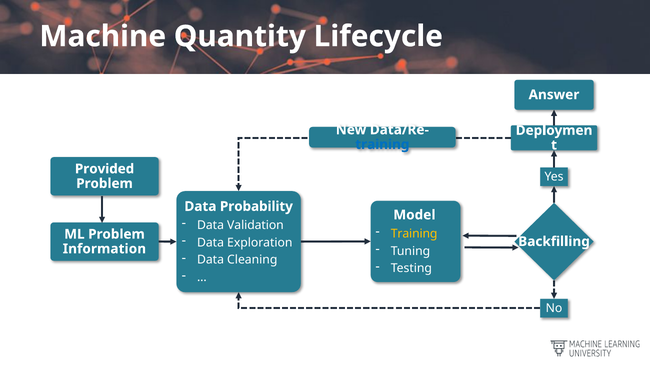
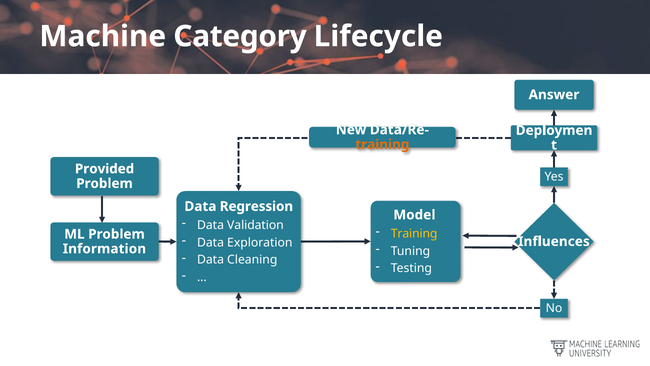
Quantity: Quantity -> Category
training at (382, 144) colour: blue -> orange
Probability: Probability -> Regression
Backfilling: Backfilling -> Influences
